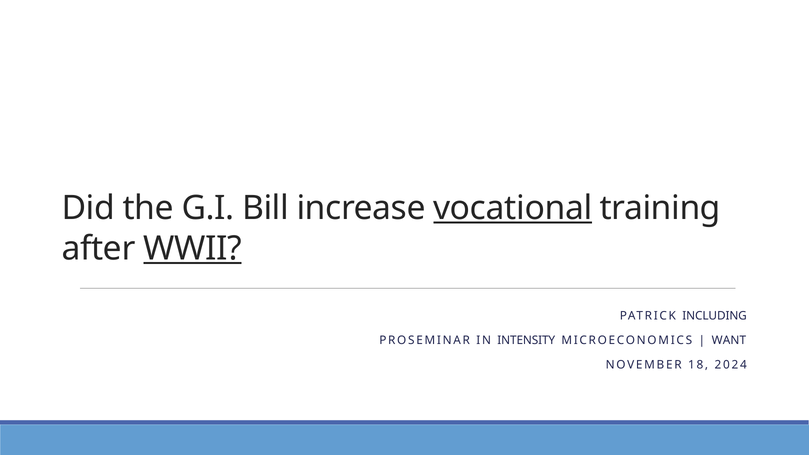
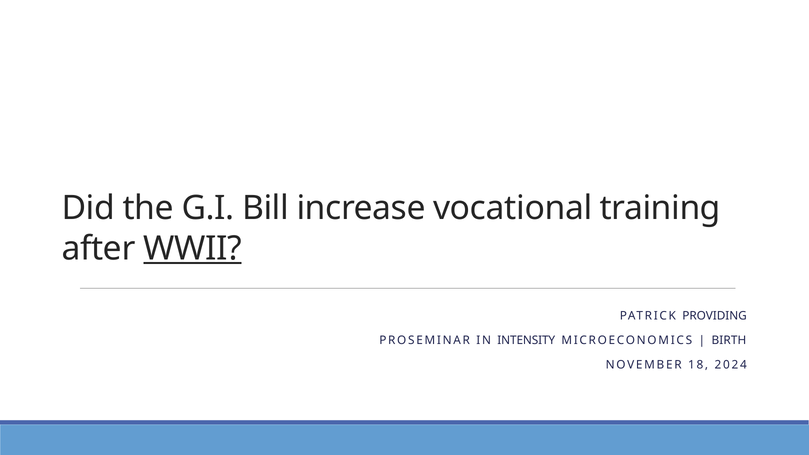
vocational underline: present -> none
INCLUDING: INCLUDING -> PROVIDING
WANT: WANT -> BIRTH
